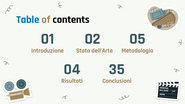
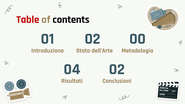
Table colour: blue -> red
05: 05 -> 00
04 35: 35 -> 02
